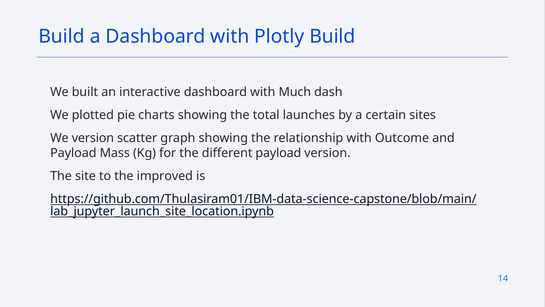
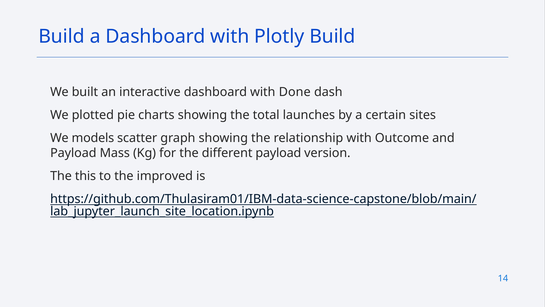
Much: Much -> Done
We version: version -> models
site: site -> this
